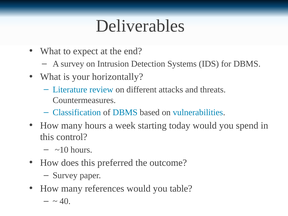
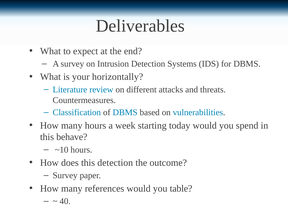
control: control -> behave
this preferred: preferred -> detection
